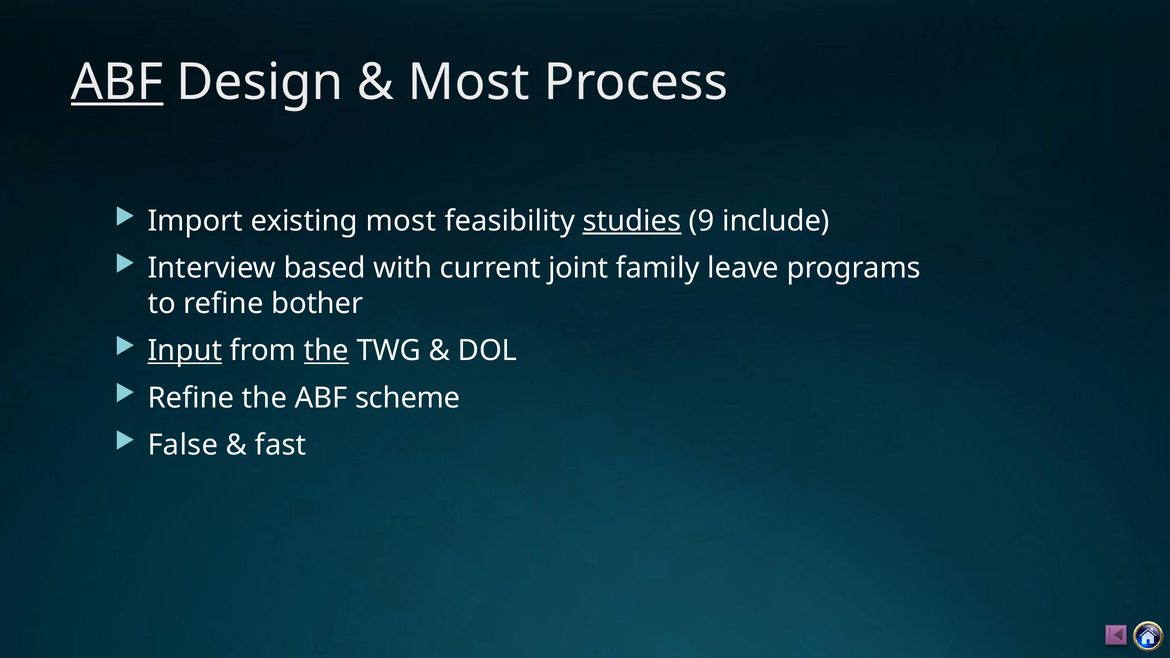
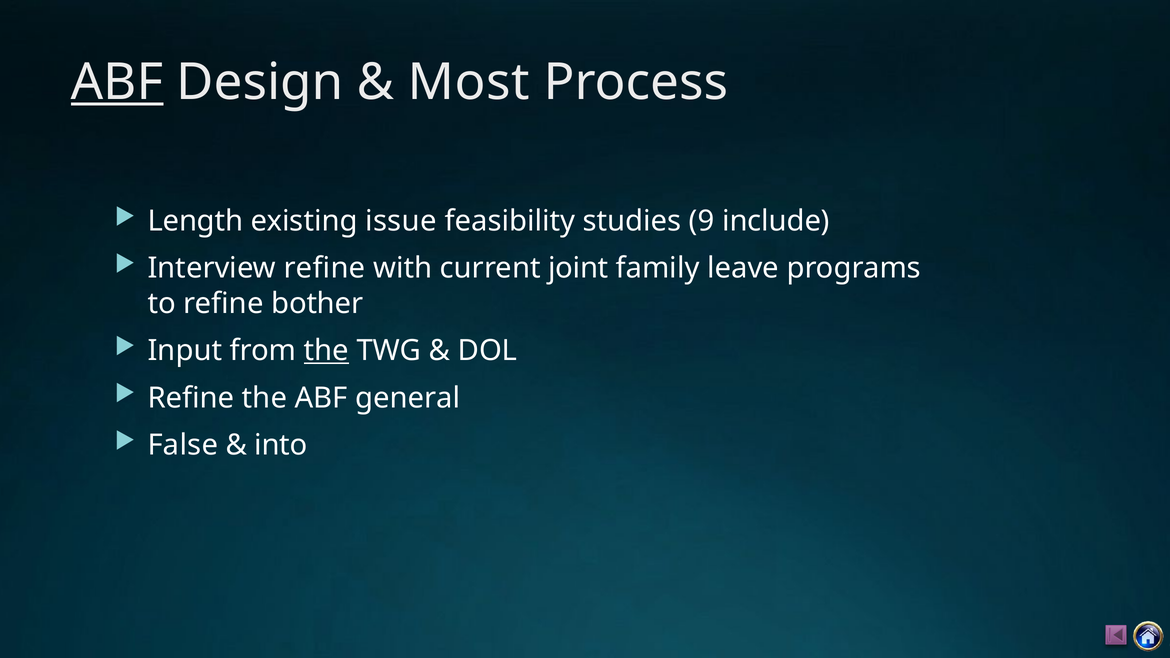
Import: Import -> Length
existing most: most -> issue
studies underline: present -> none
Interview based: based -> refine
Input underline: present -> none
scheme: scheme -> general
fast: fast -> into
